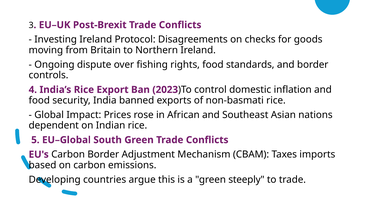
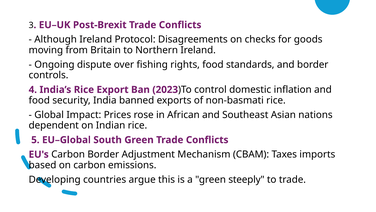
Investing: Investing -> Although
